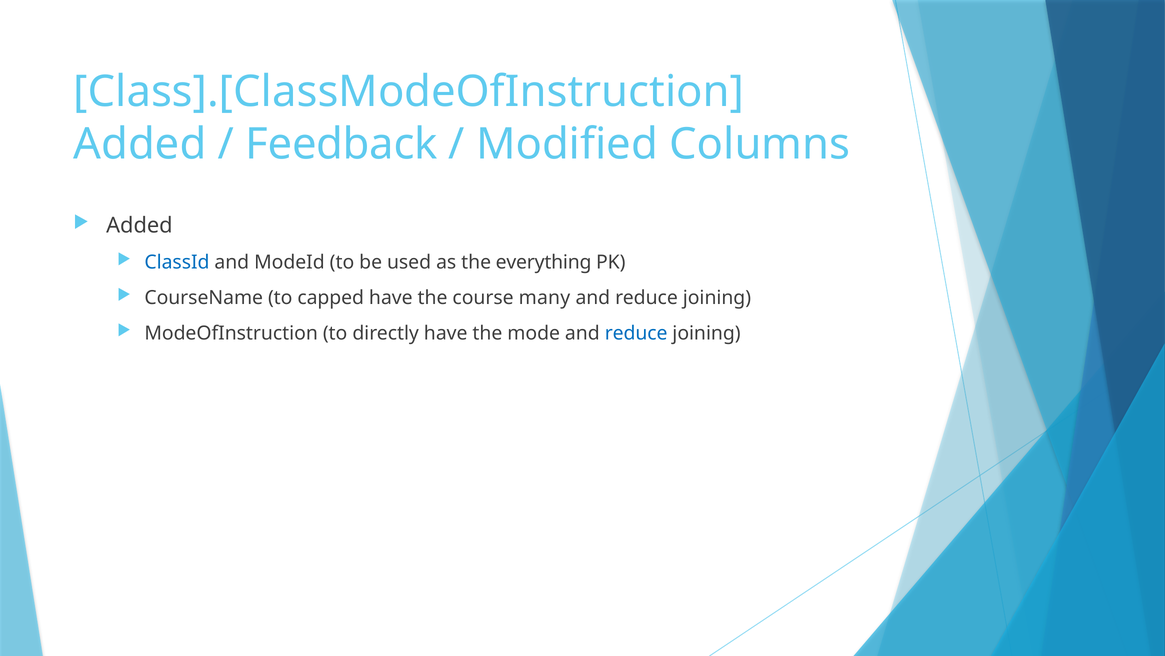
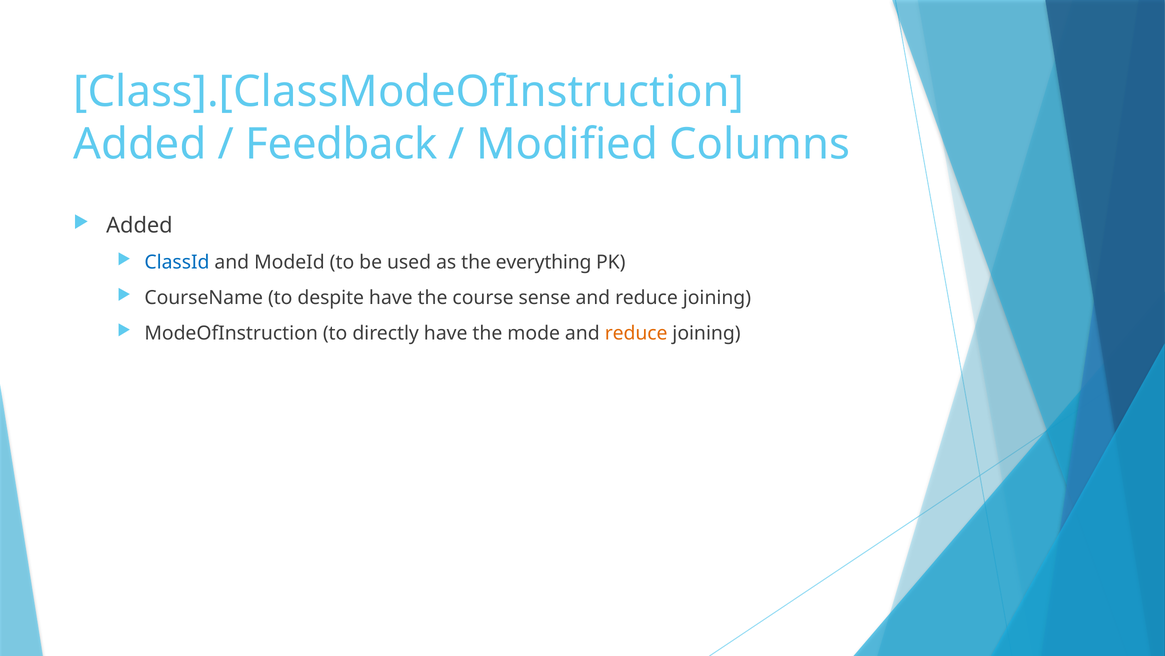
capped: capped -> despite
many: many -> sense
reduce at (636, 333) colour: blue -> orange
